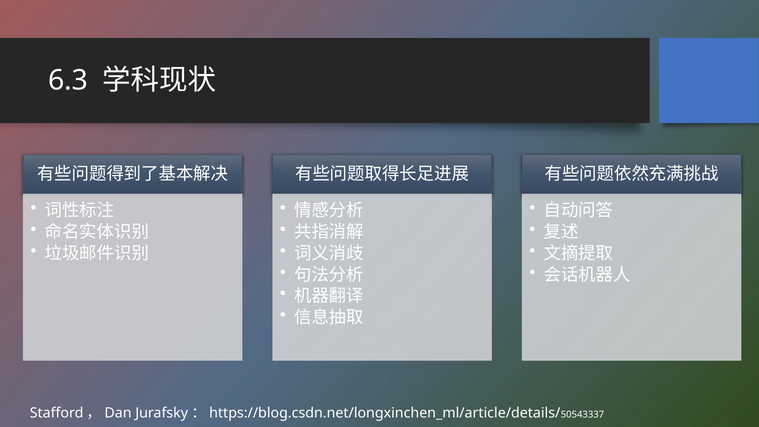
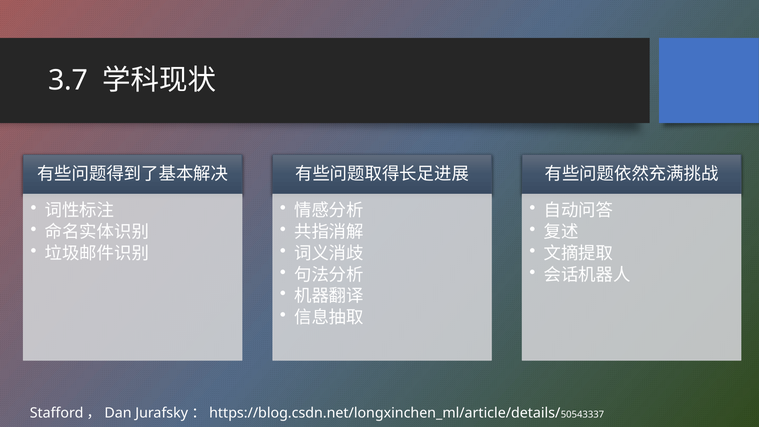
6.3: 6.3 -> 3.7
